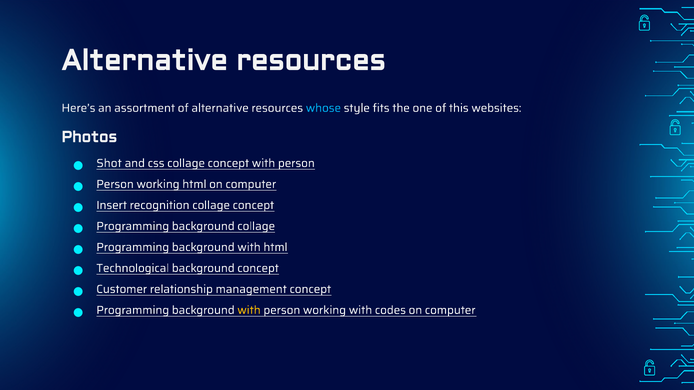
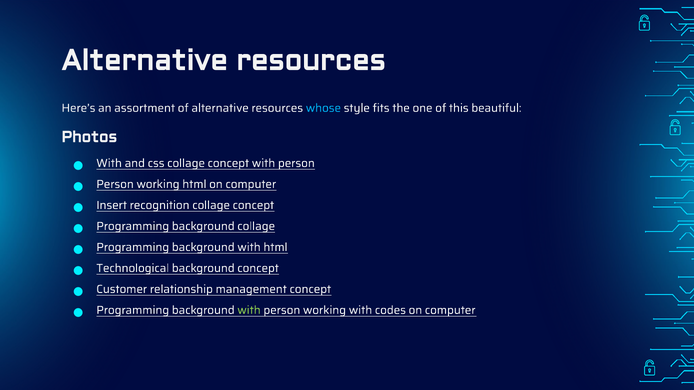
websites: websites -> beautiful
Shot at (109, 163): Shot -> With
with at (249, 310) colour: yellow -> light green
